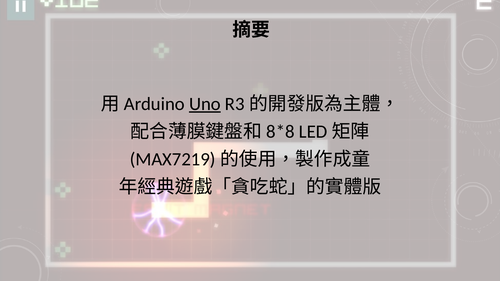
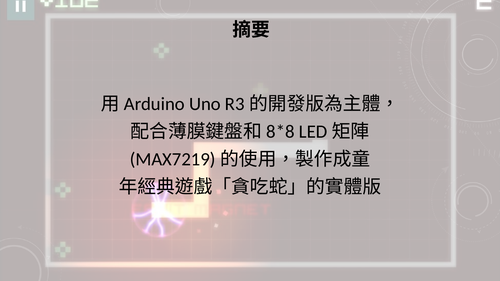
Uno underline: present -> none
